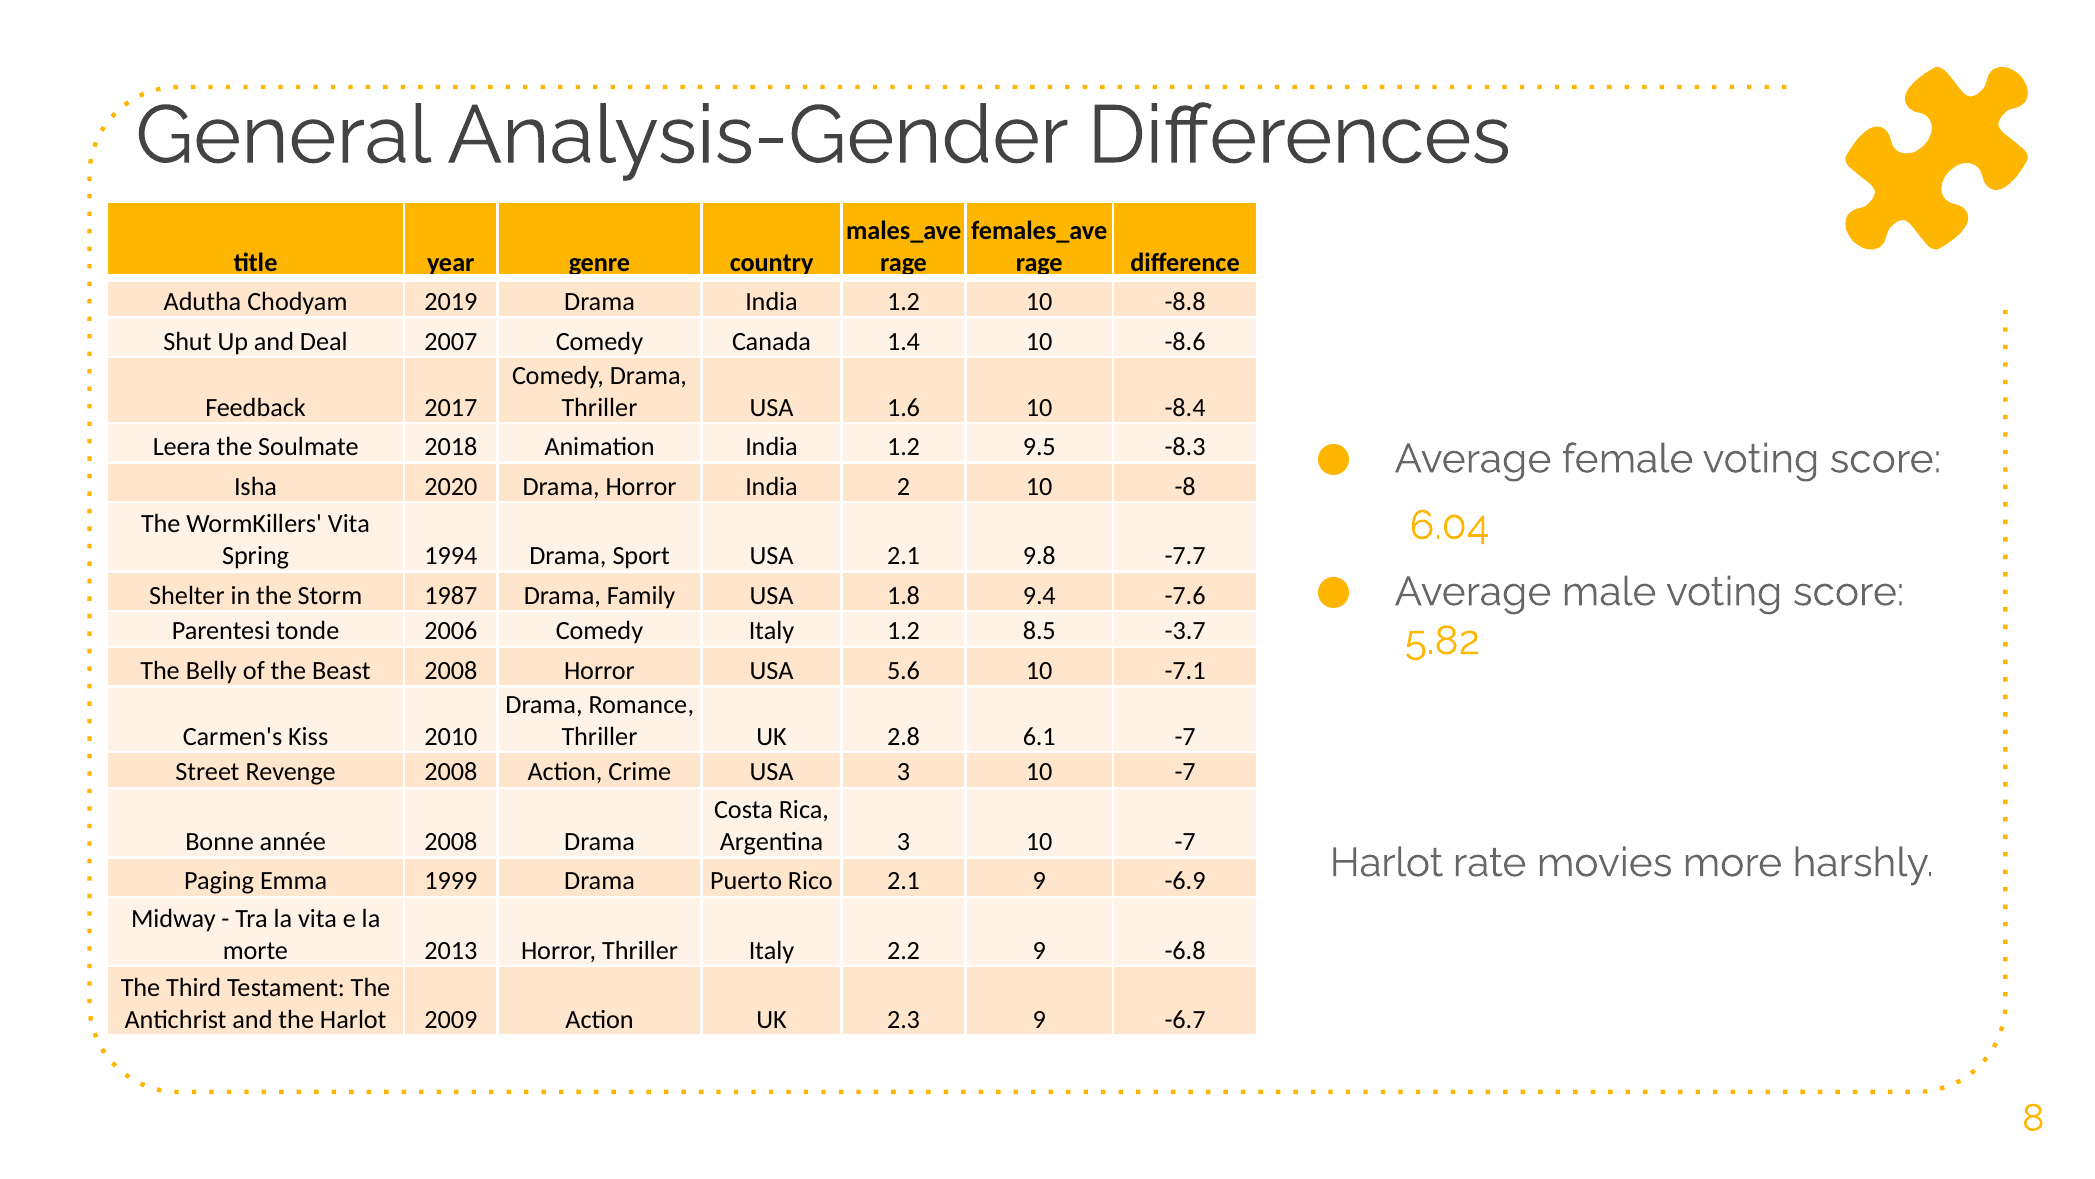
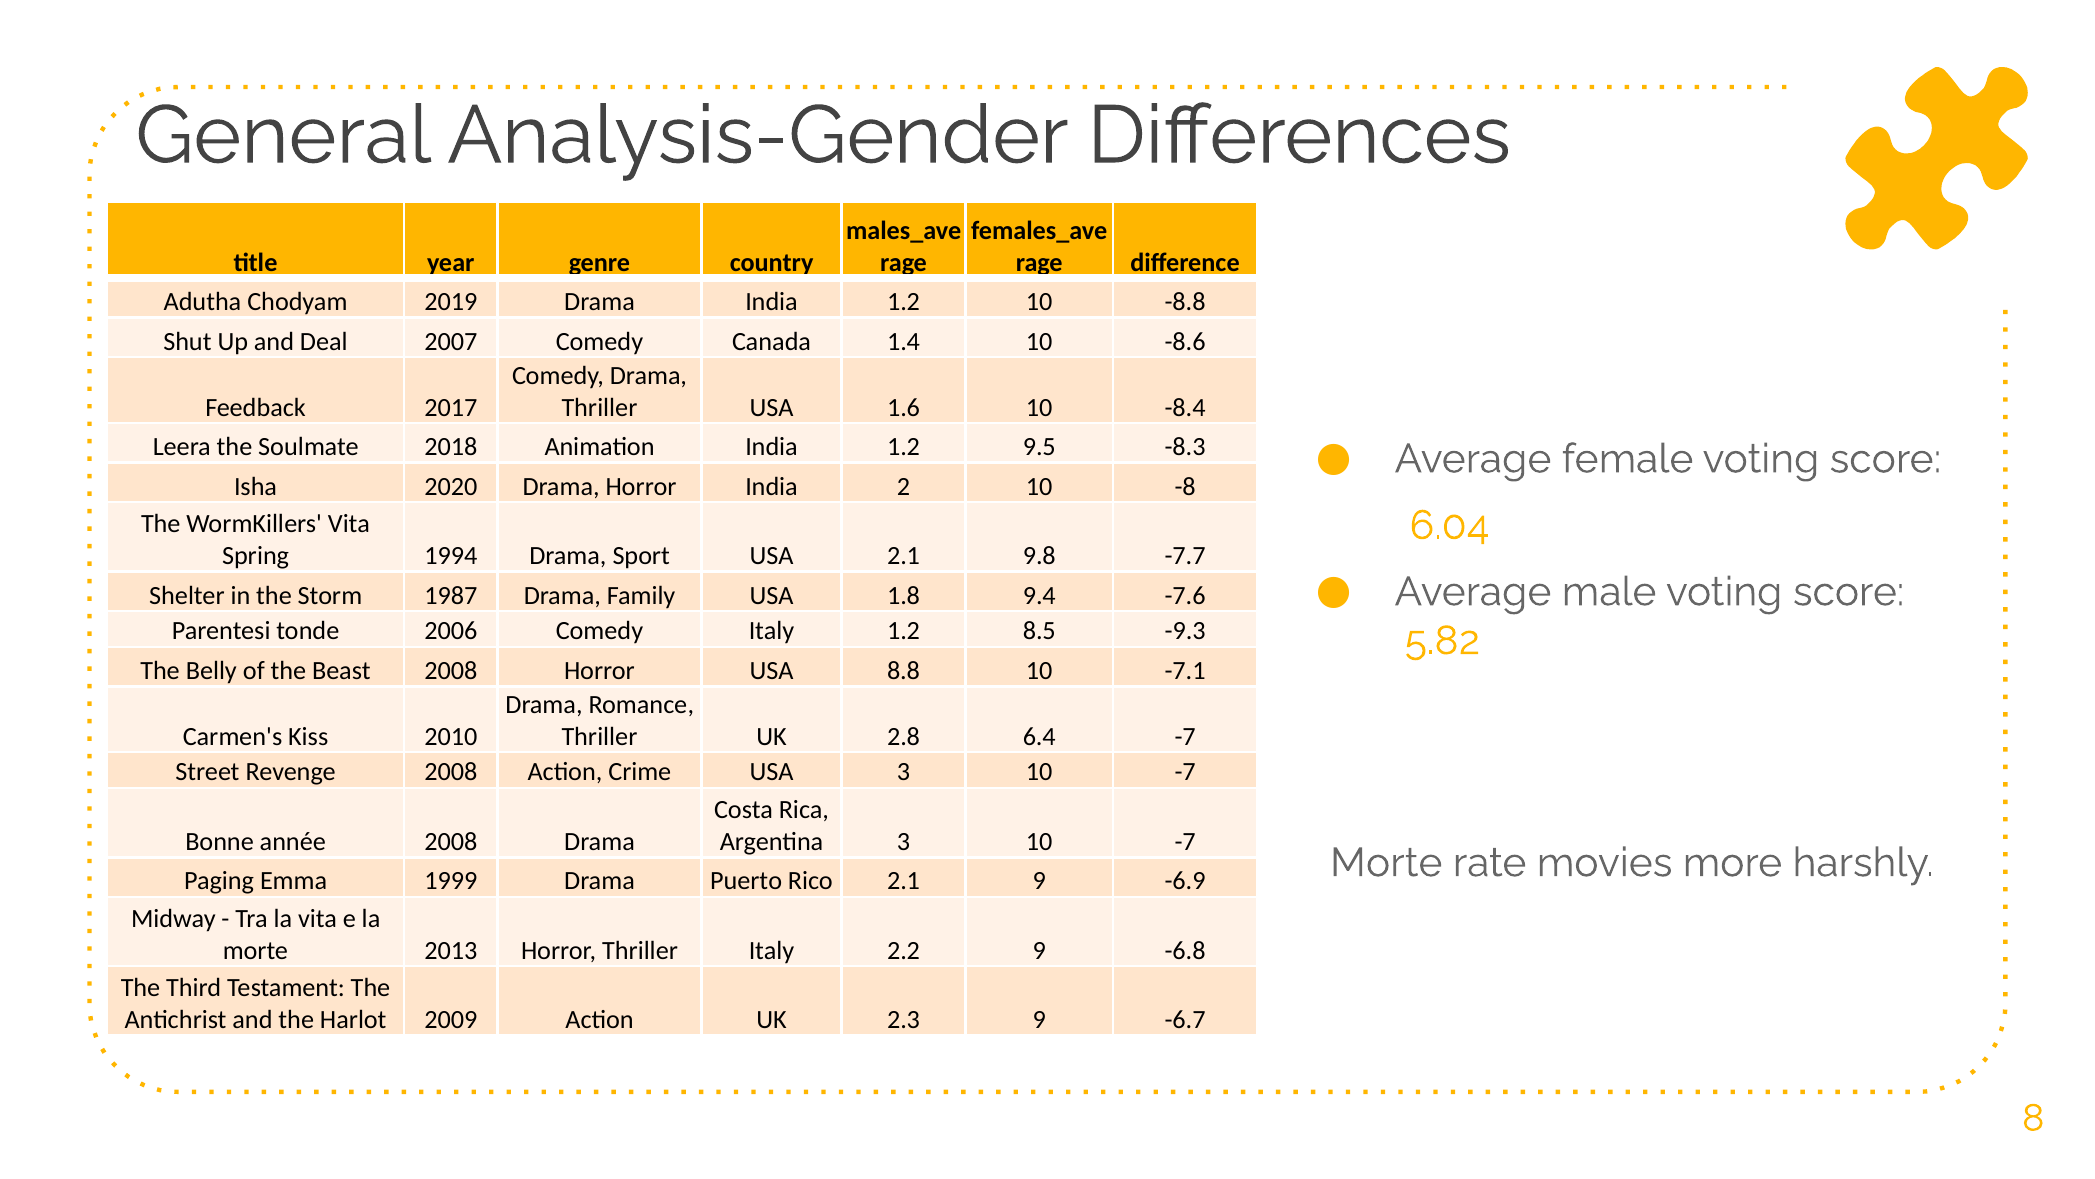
-3.7: -3.7 -> -9.3
5.6: 5.6 -> 8.8
6.1: 6.1 -> 6.4
Harlot at (1387, 862): Harlot -> Morte
